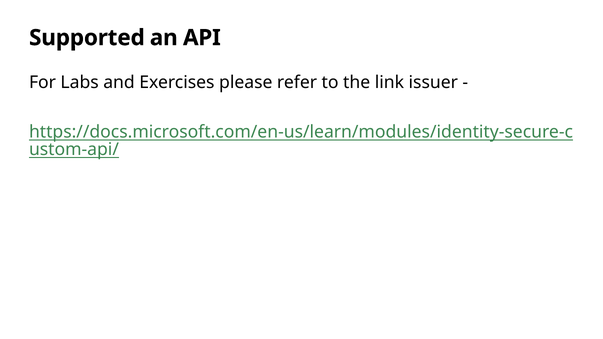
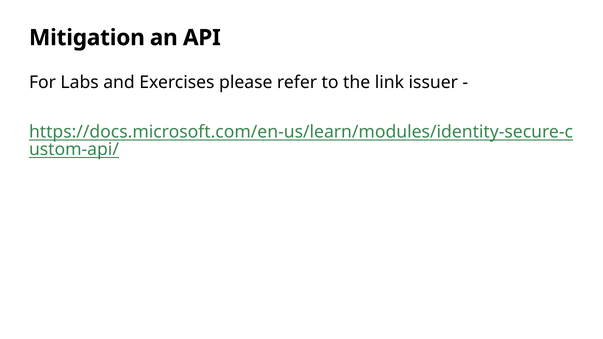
Supported: Supported -> Mitigation
